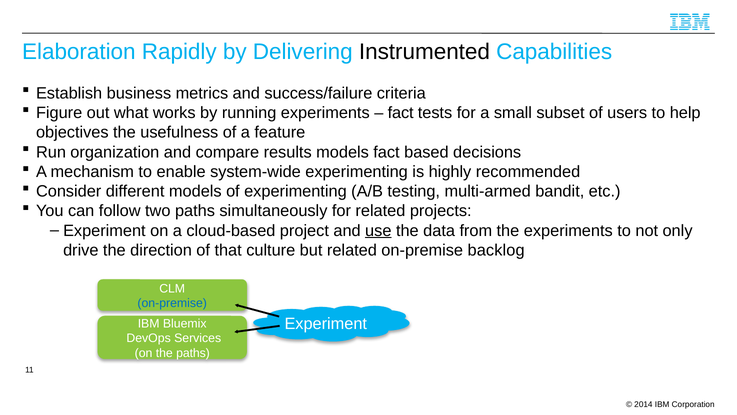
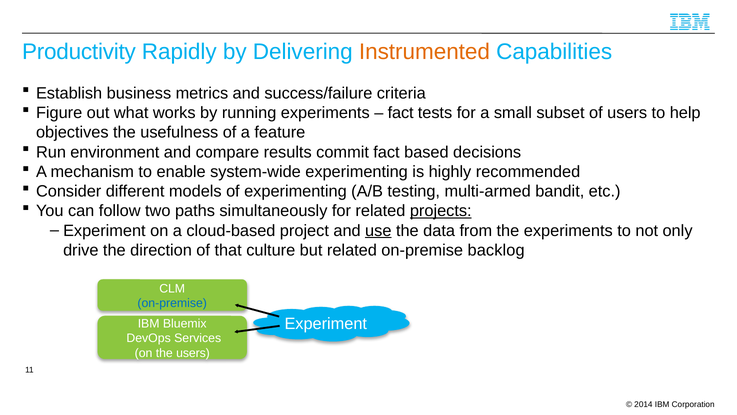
Elaboration: Elaboration -> Productivity
Instrumented colour: black -> orange
organization: organization -> environment
results models: models -> commit
projects underline: none -> present
the paths: paths -> users
